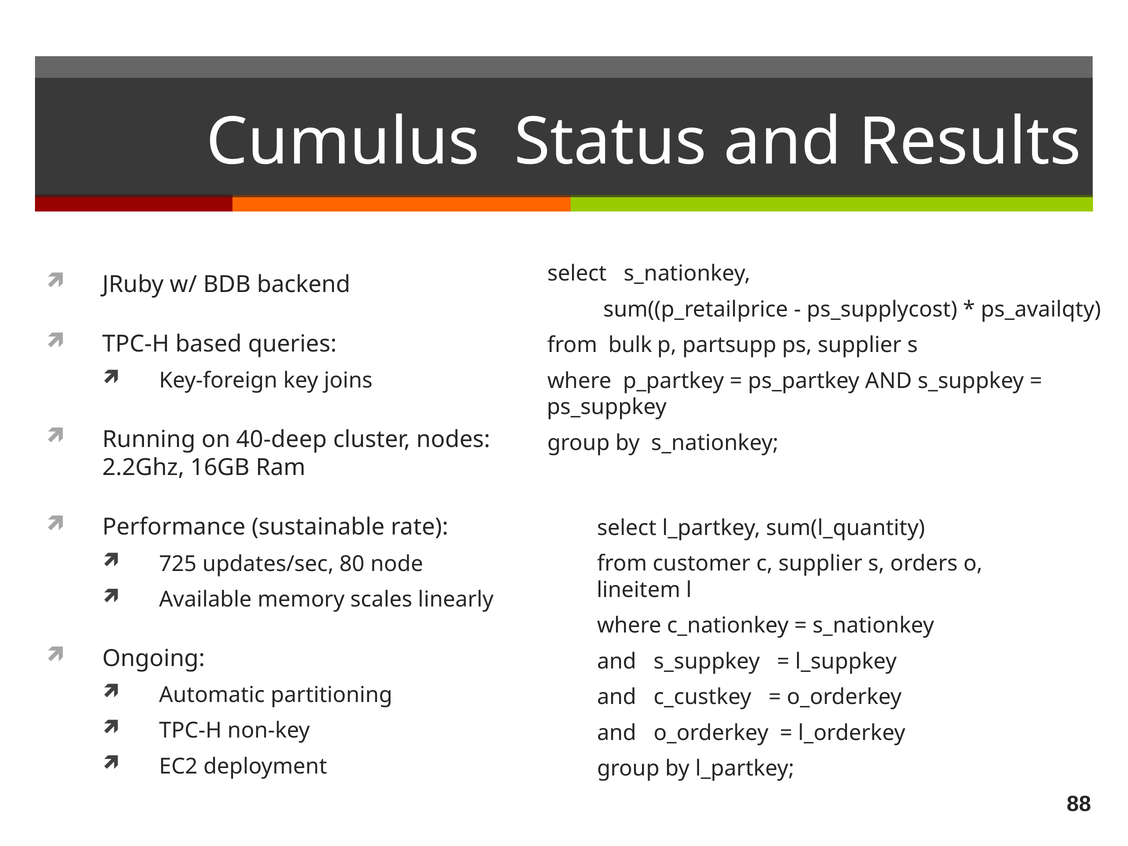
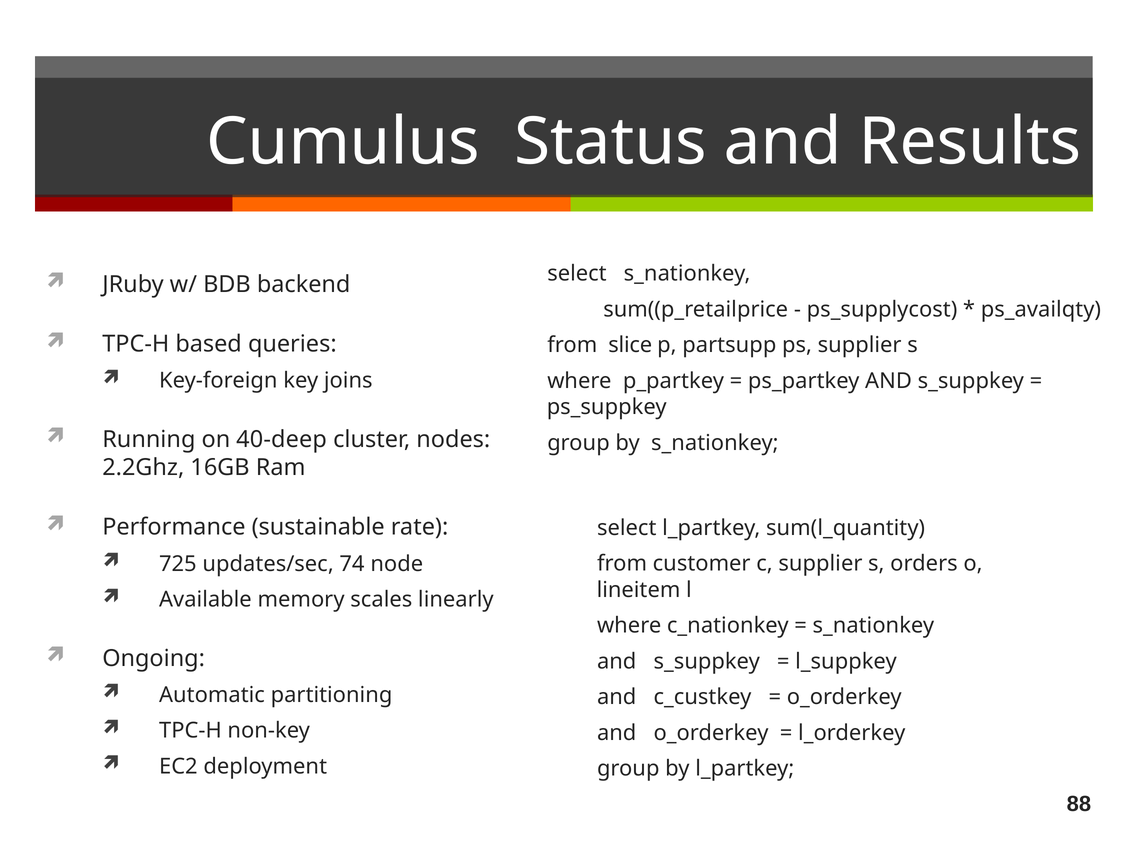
bulk: bulk -> slice
80: 80 -> 74
